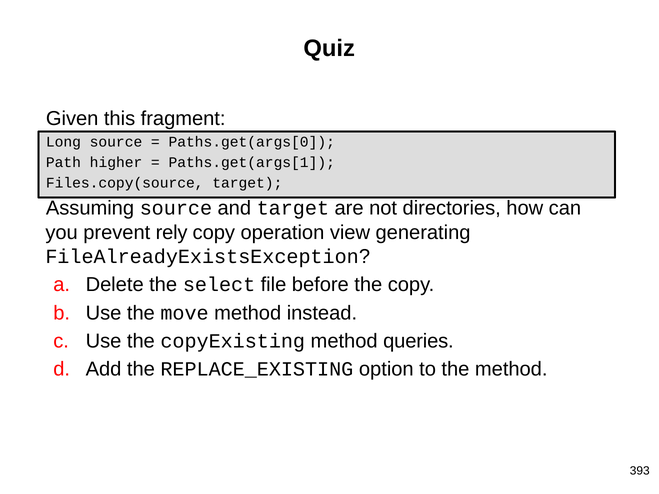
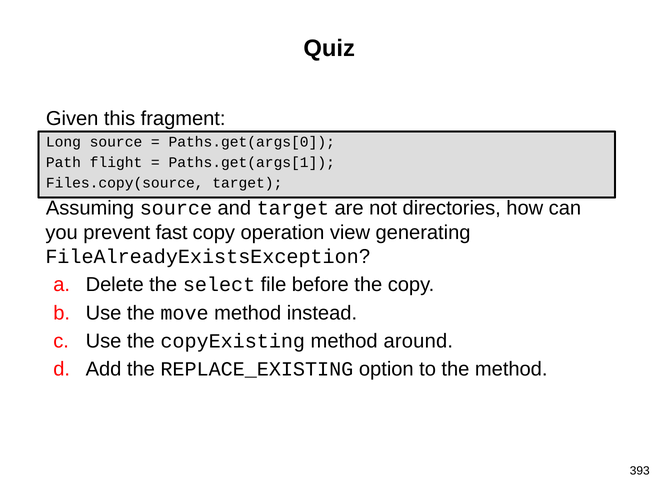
higher: higher -> flight
rely: rely -> fast
queries: queries -> around
